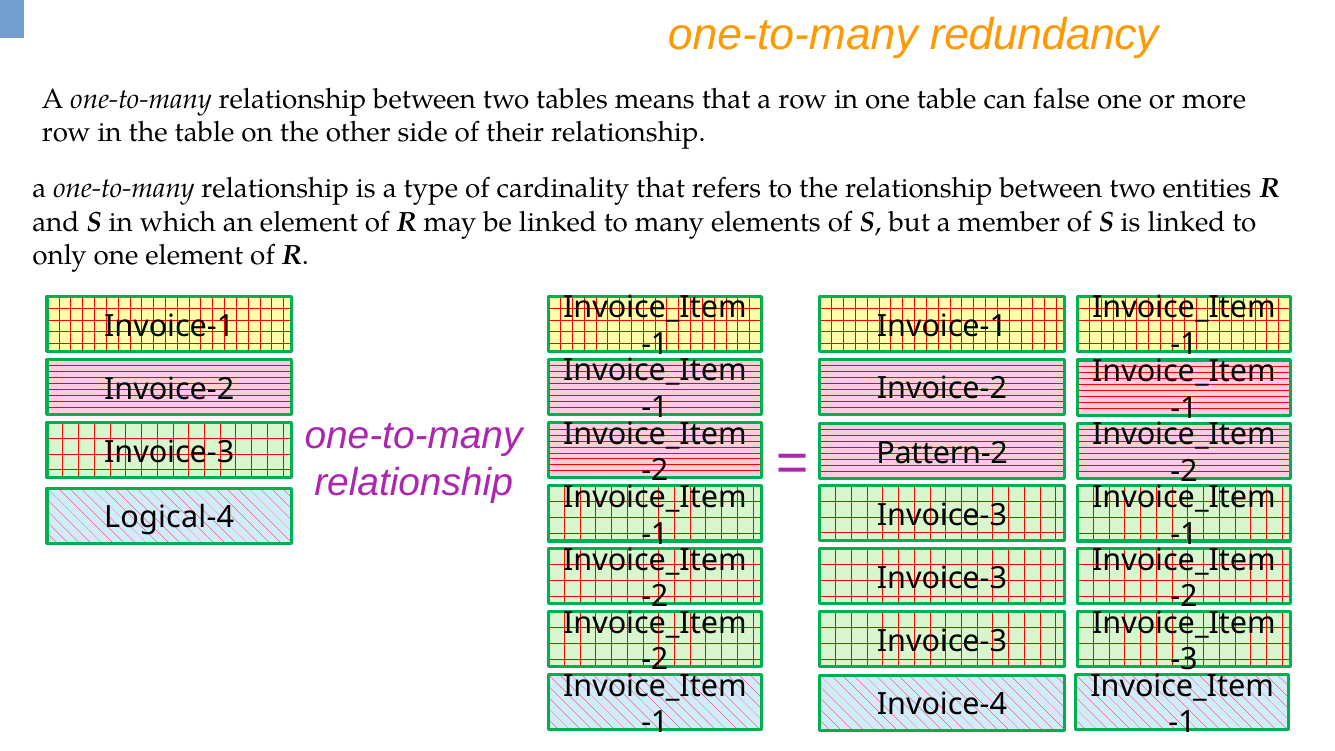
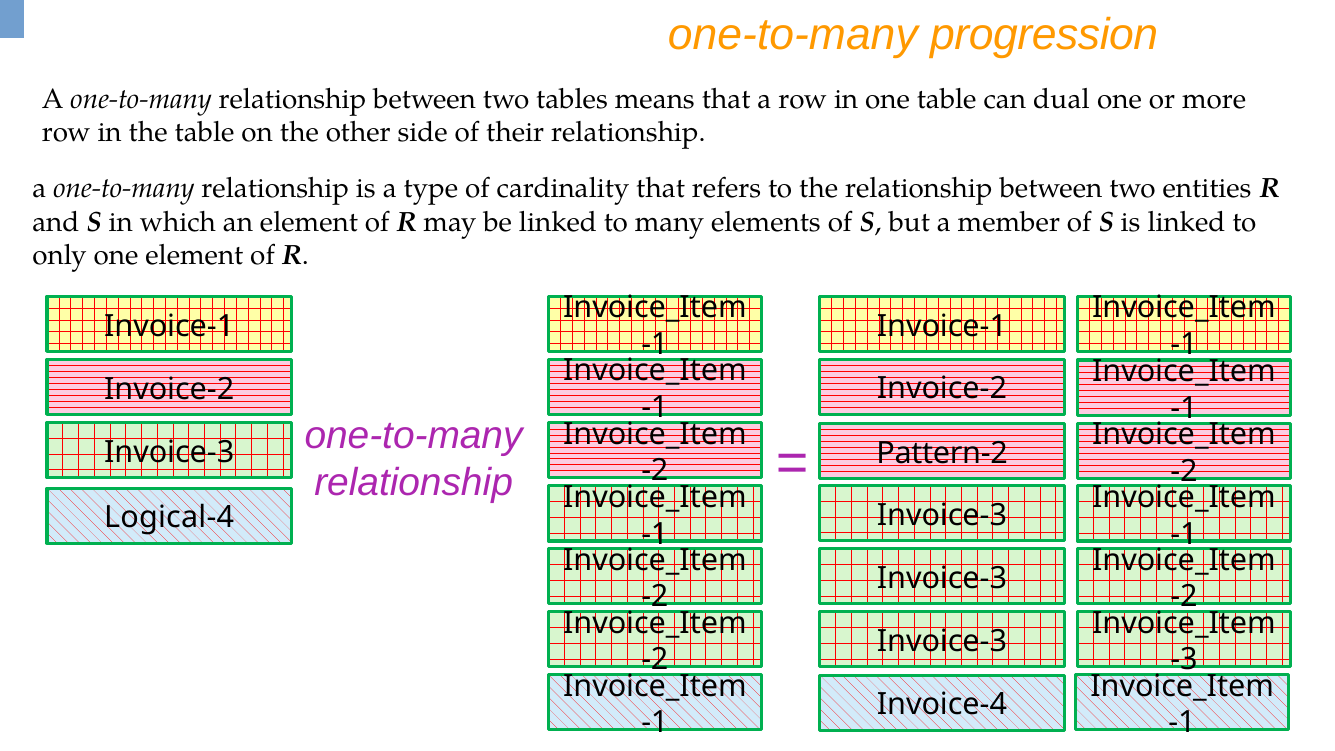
redundancy: redundancy -> progression
false: false -> dual
